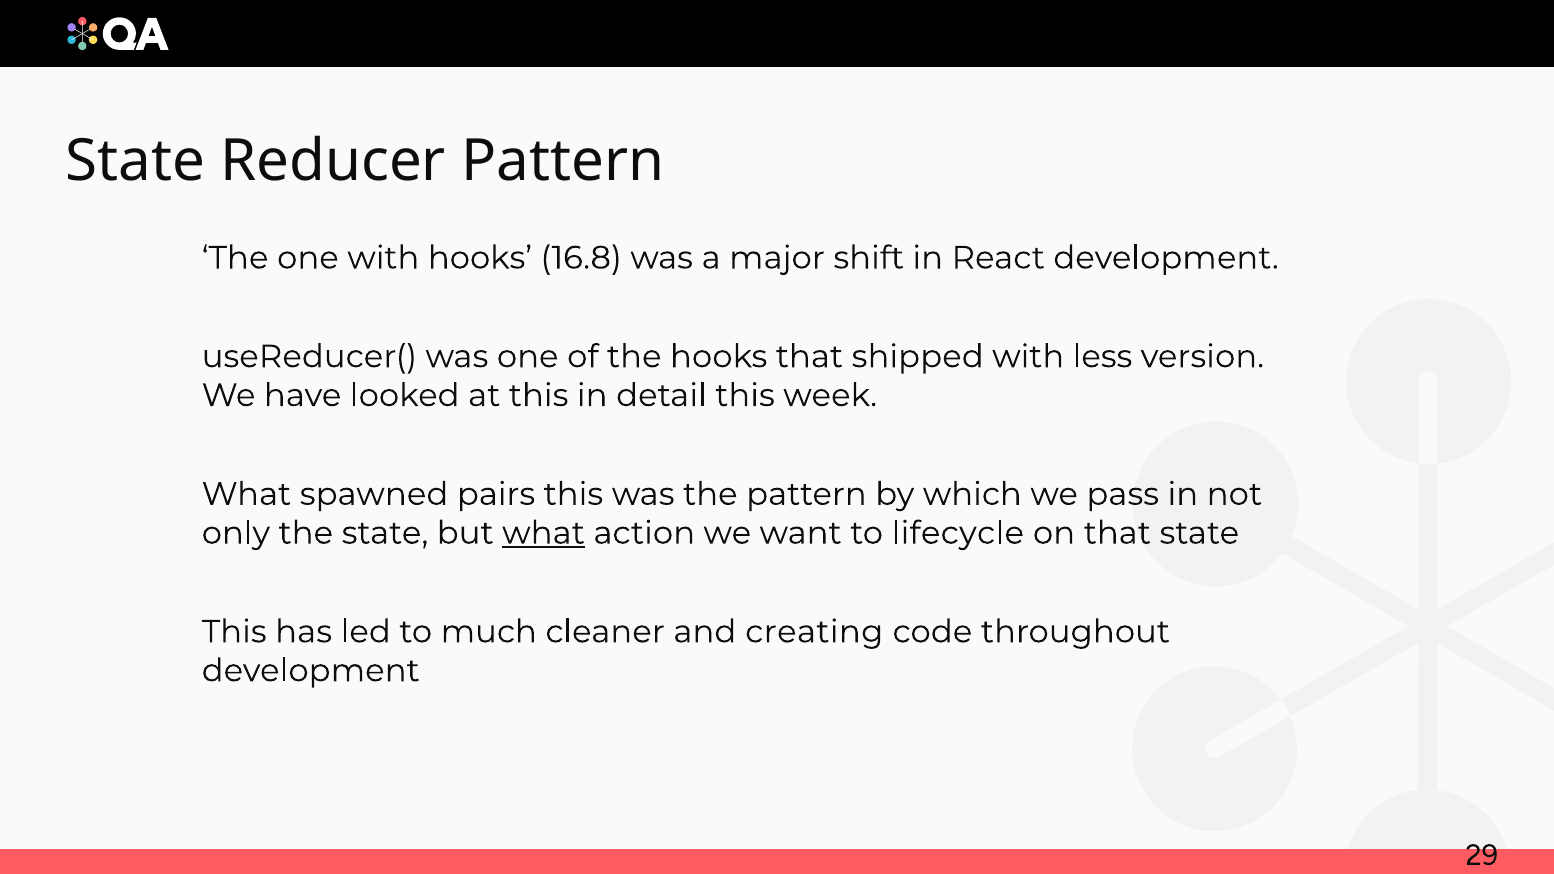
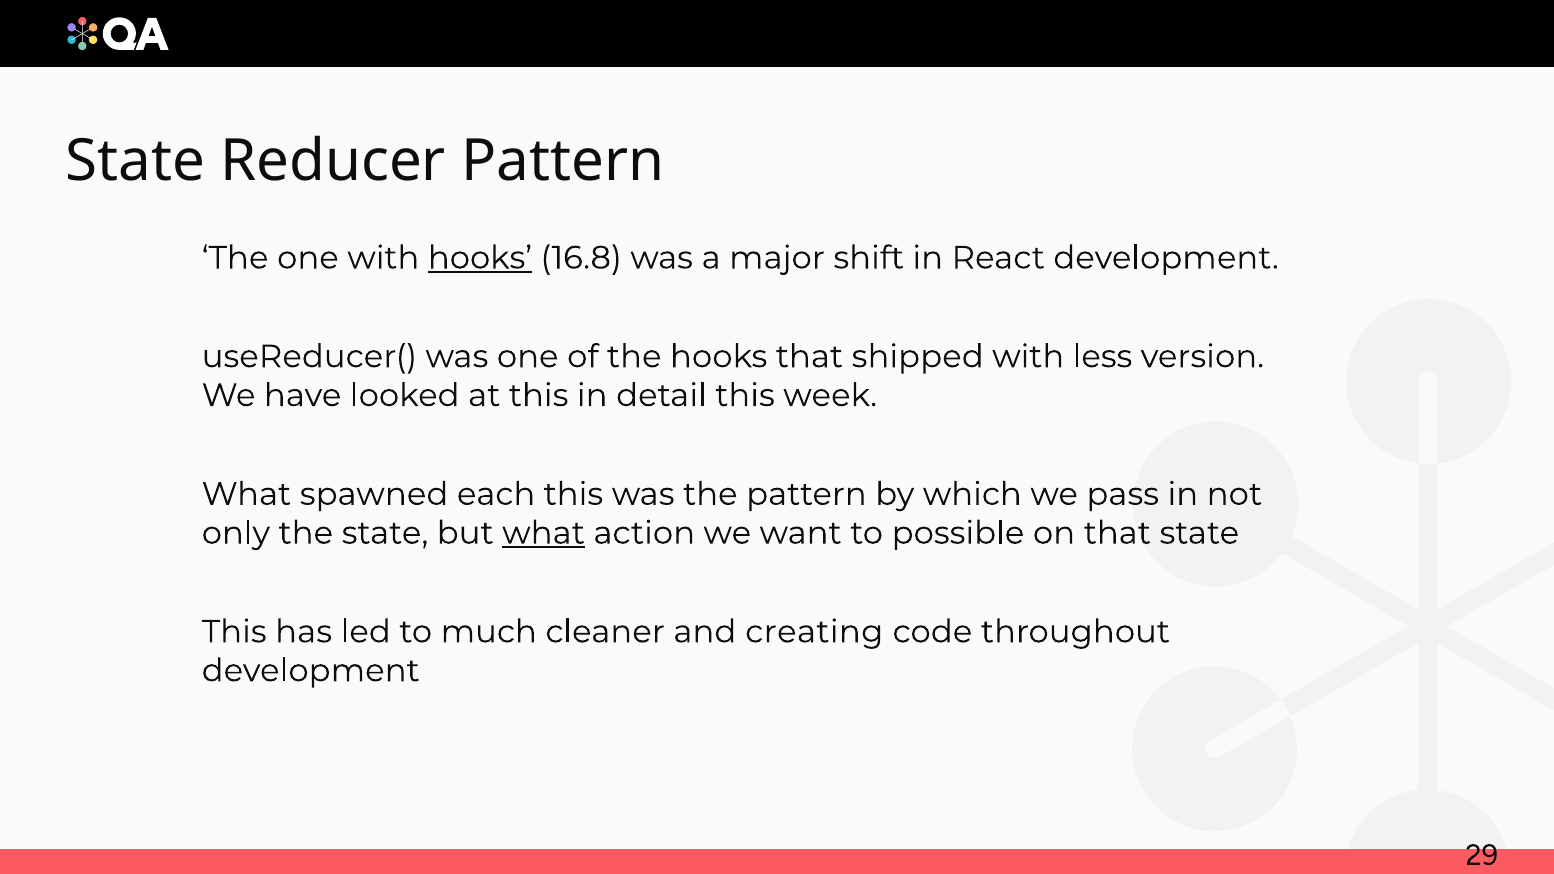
hooks at (480, 258) underline: none -> present
pairs: pairs -> each
lifecycle: lifecycle -> possible
